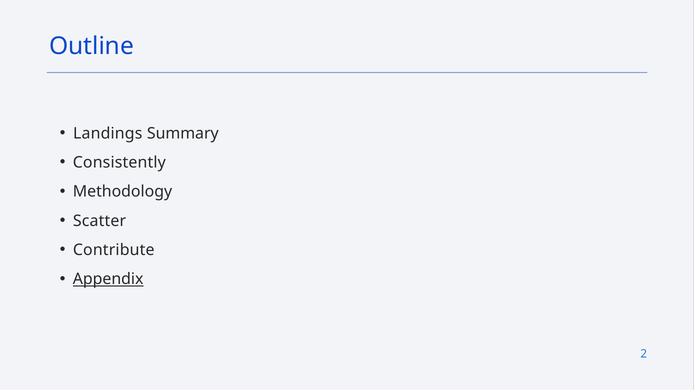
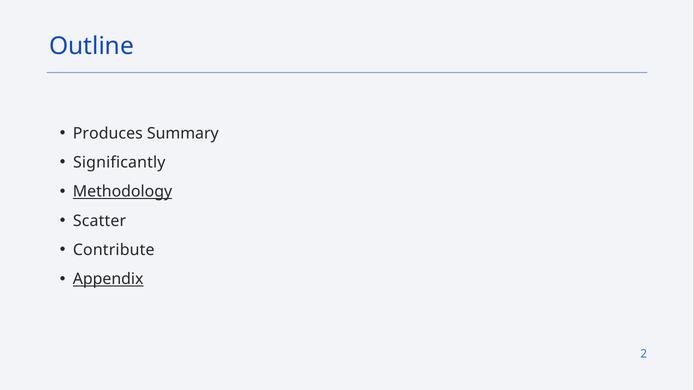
Landings: Landings -> Produces
Consistently: Consistently -> Significantly
Methodology underline: none -> present
